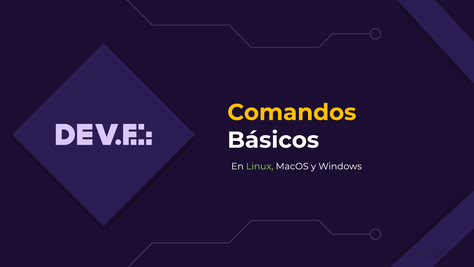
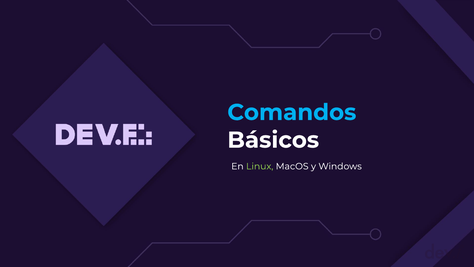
Comandos colour: yellow -> light blue
